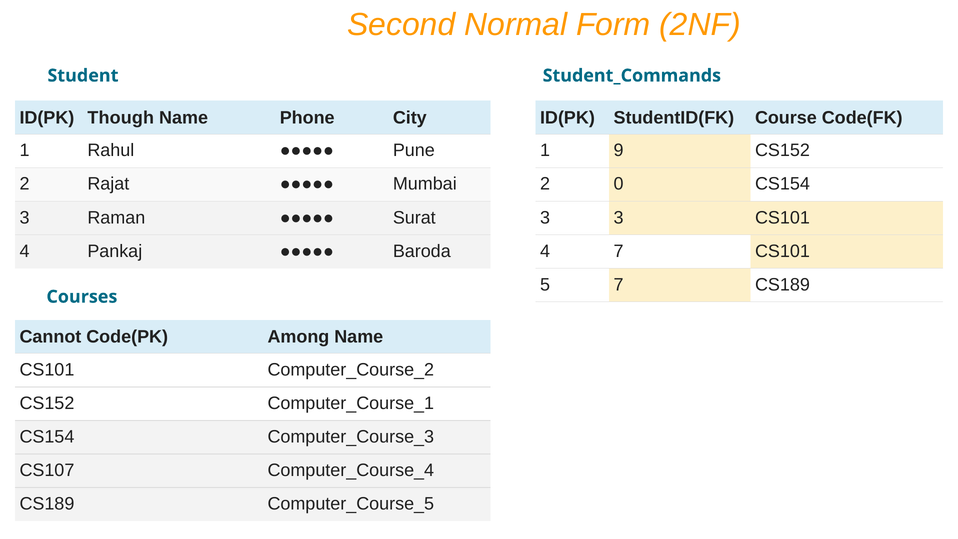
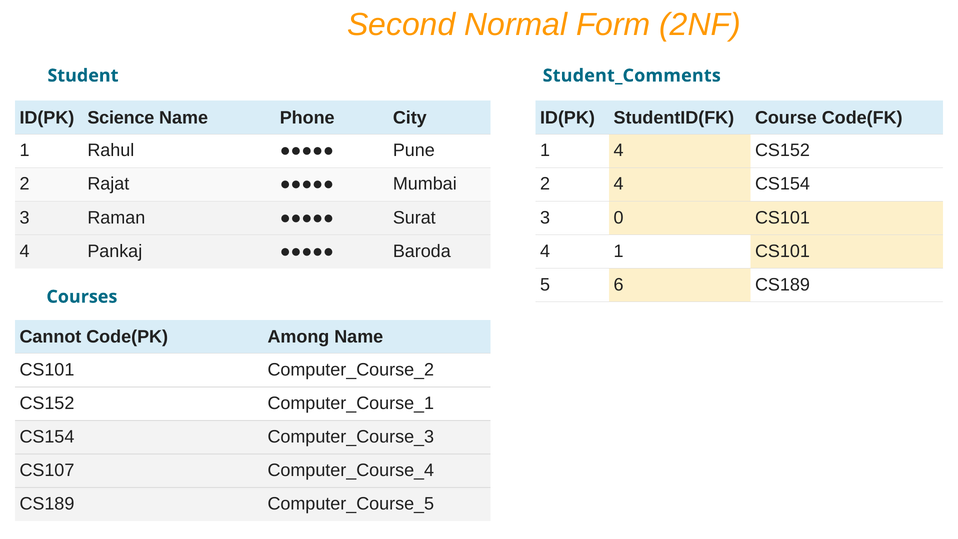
Student_Commands: Student_Commands -> Student_Comments
Though: Though -> Science
1 9: 9 -> 4
2 0: 0 -> 4
3 3: 3 -> 0
4 7: 7 -> 1
5 7: 7 -> 6
